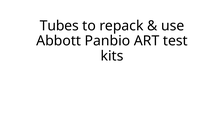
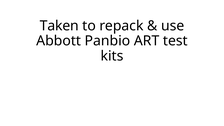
Tubes: Tubes -> Taken
